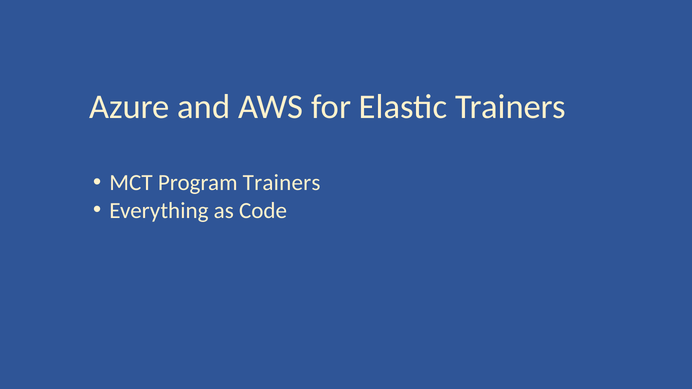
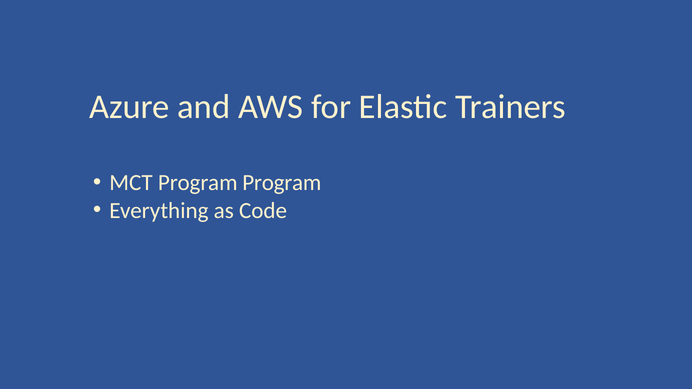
Program Trainers: Trainers -> Program
